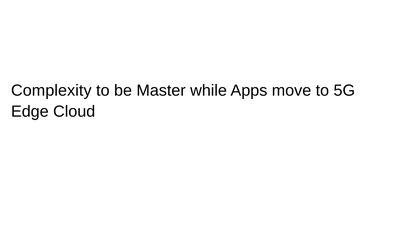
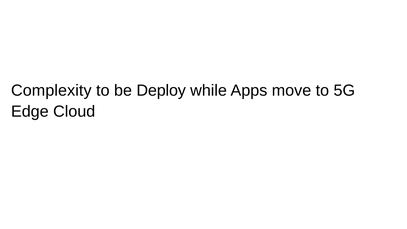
Master: Master -> Deploy
